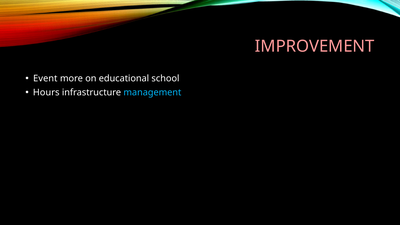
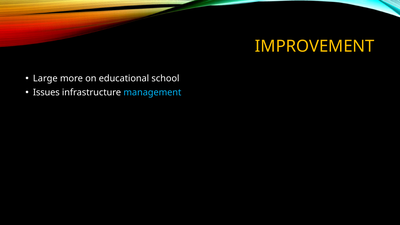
IMPROVEMENT colour: pink -> yellow
Event: Event -> Large
Hours: Hours -> Issues
